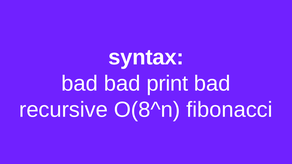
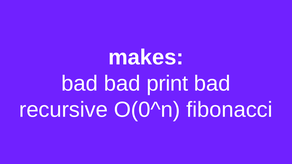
syntax: syntax -> makes
O(8^n: O(8^n -> O(0^n
